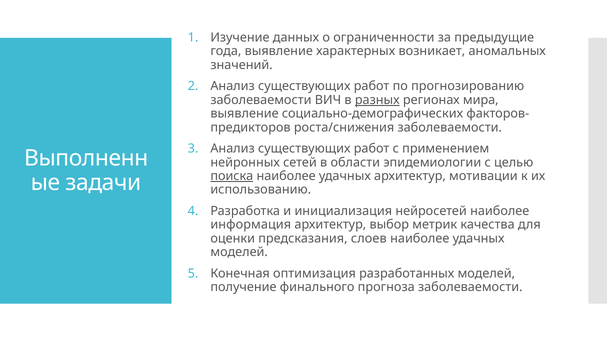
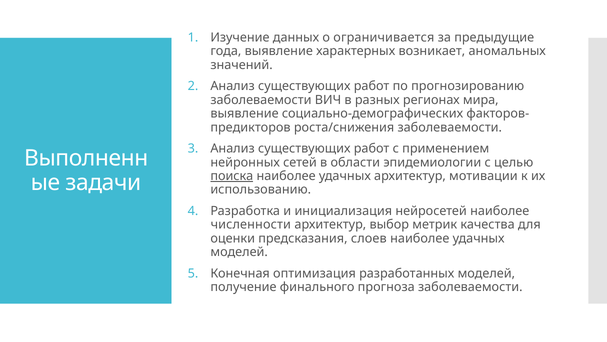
ограниченности: ограниченности -> ограничивается
разных underline: present -> none
информация: информация -> численности
